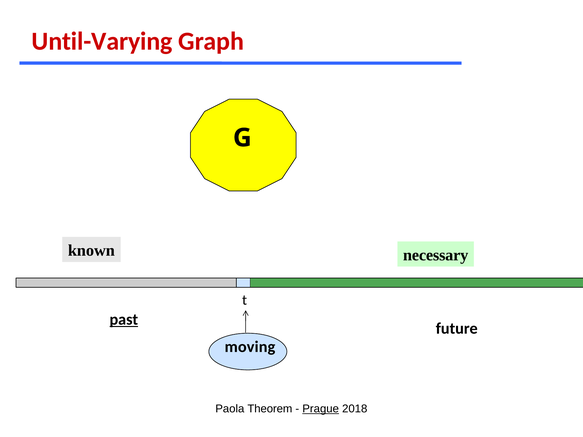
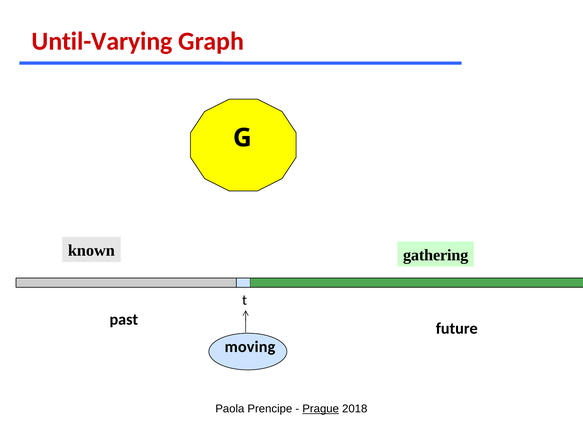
necessary: necessary -> gathering
past underline: present -> none
Theorem: Theorem -> Prencipe
